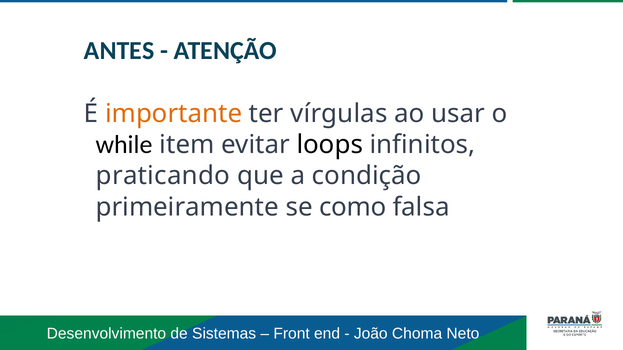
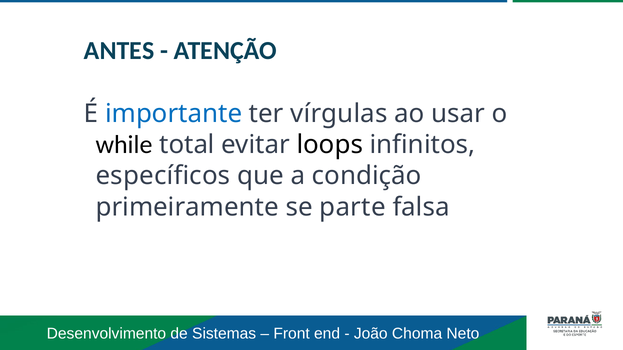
importante colour: orange -> blue
item: item -> total
praticando: praticando -> específicos
como: como -> parte
